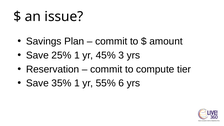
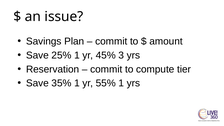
55% 6: 6 -> 1
